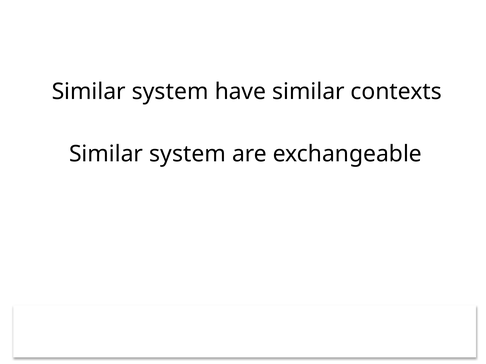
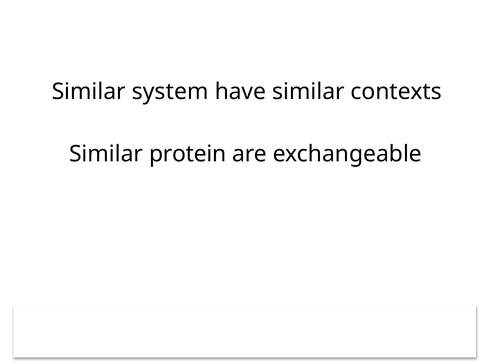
system at (188, 154): system -> protein
